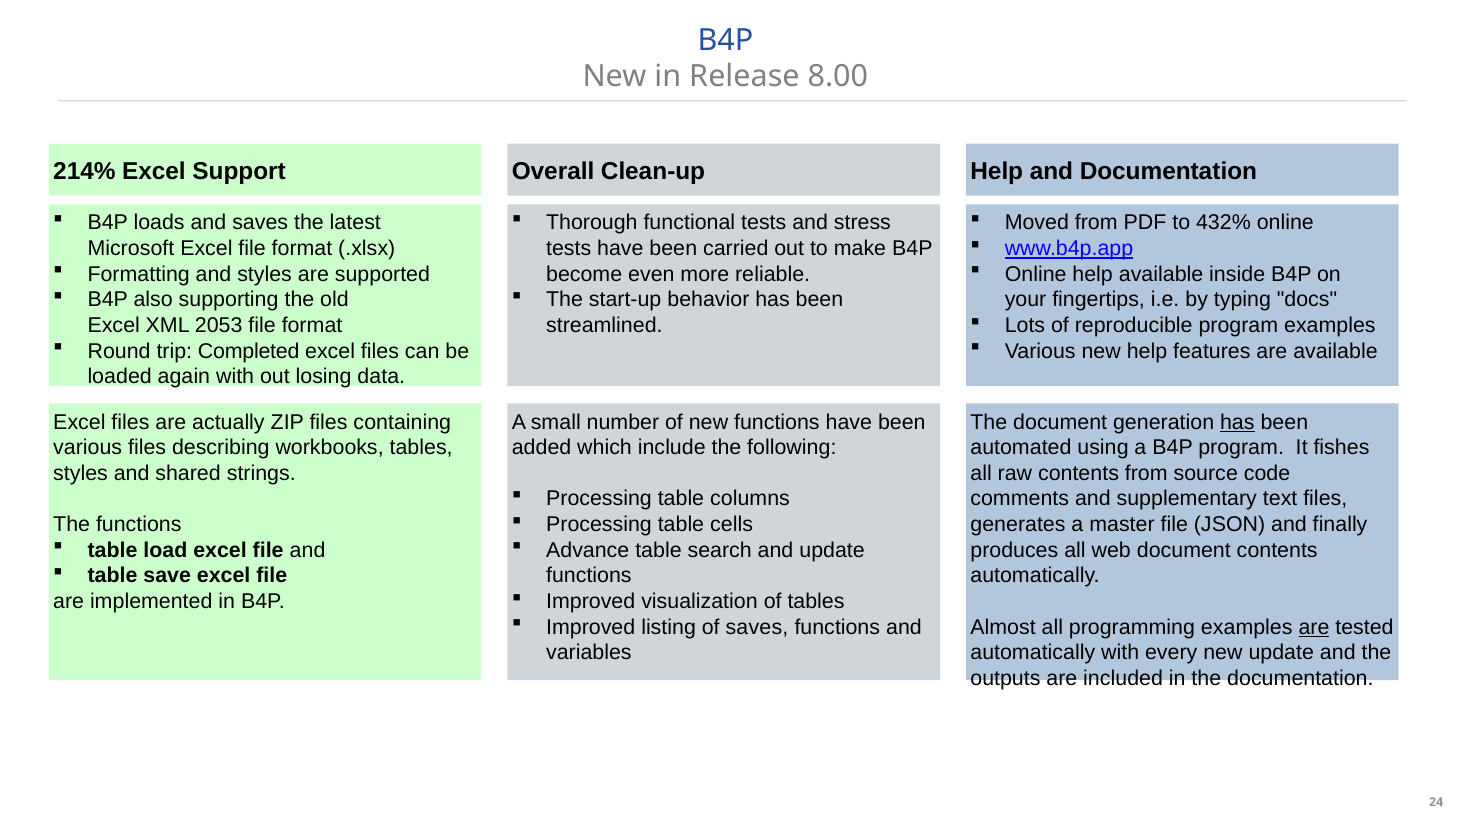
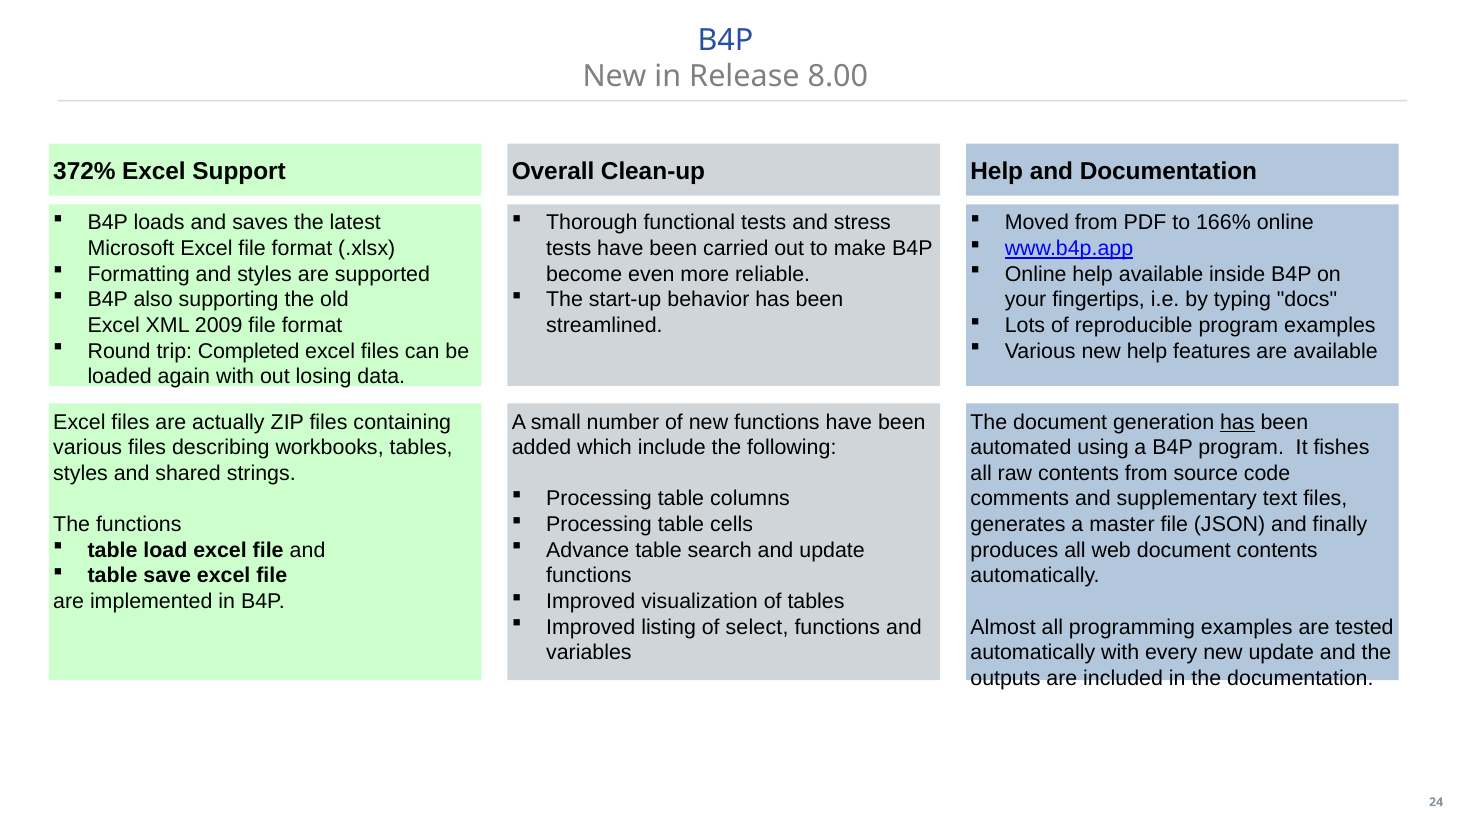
214%: 214% -> 372%
432%: 432% -> 166%
2053: 2053 -> 2009
of saves: saves -> select
are at (1314, 627) underline: present -> none
